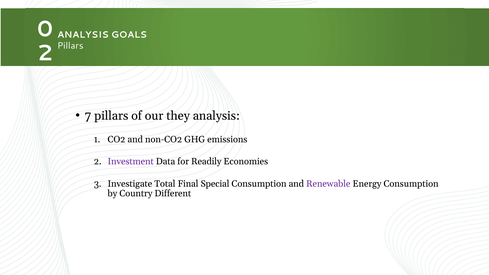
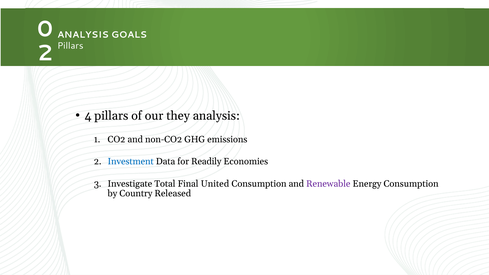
7: 7 -> 4
Investment colour: purple -> blue
Special: Special -> United
Different: Different -> Released
